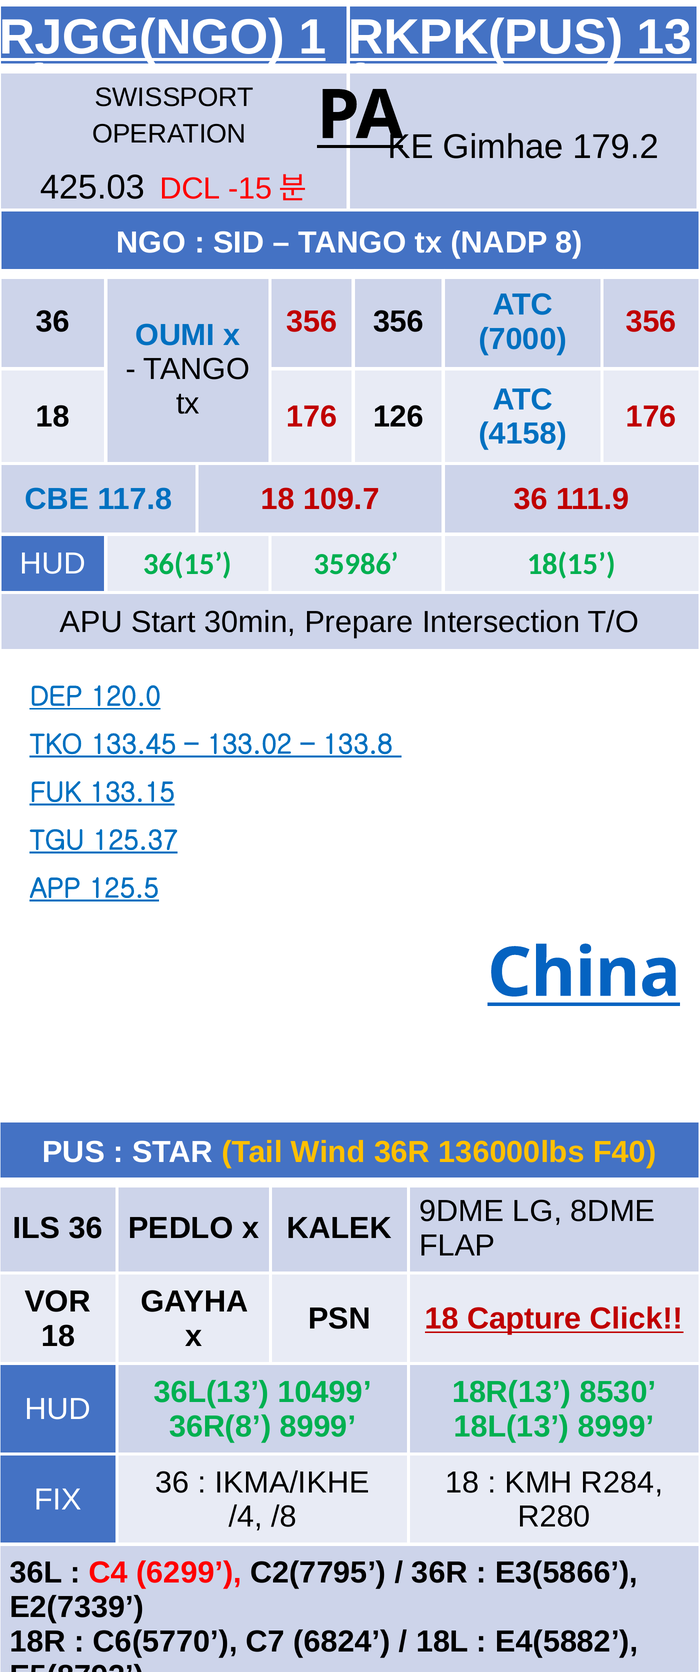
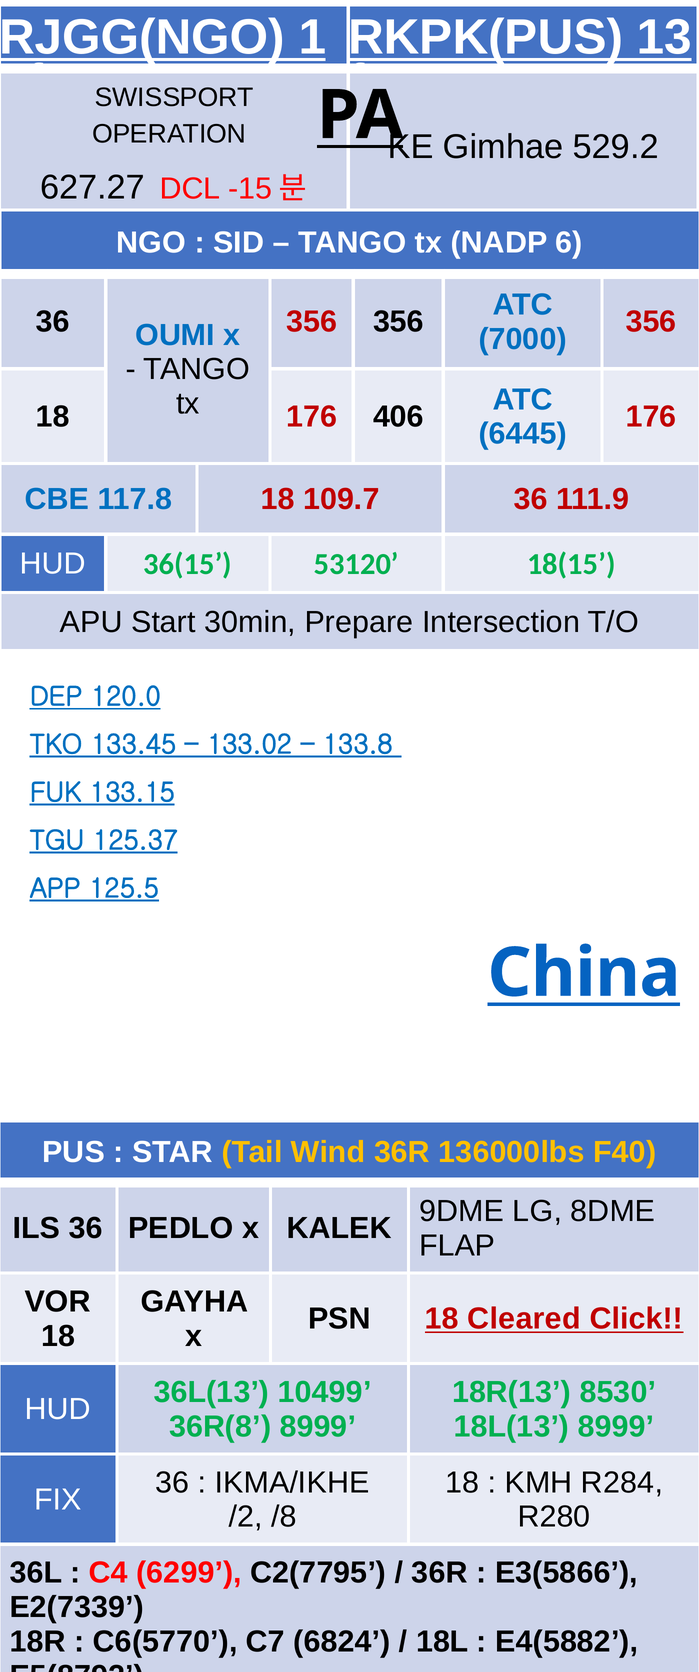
179.2: 179.2 -> 529.2
425.03: 425.03 -> 627.27
8: 8 -> 6
126: 126 -> 406
4158: 4158 -> 6445
35986: 35986 -> 53120
Capture: Capture -> Cleared
/4: /4 -> /2
